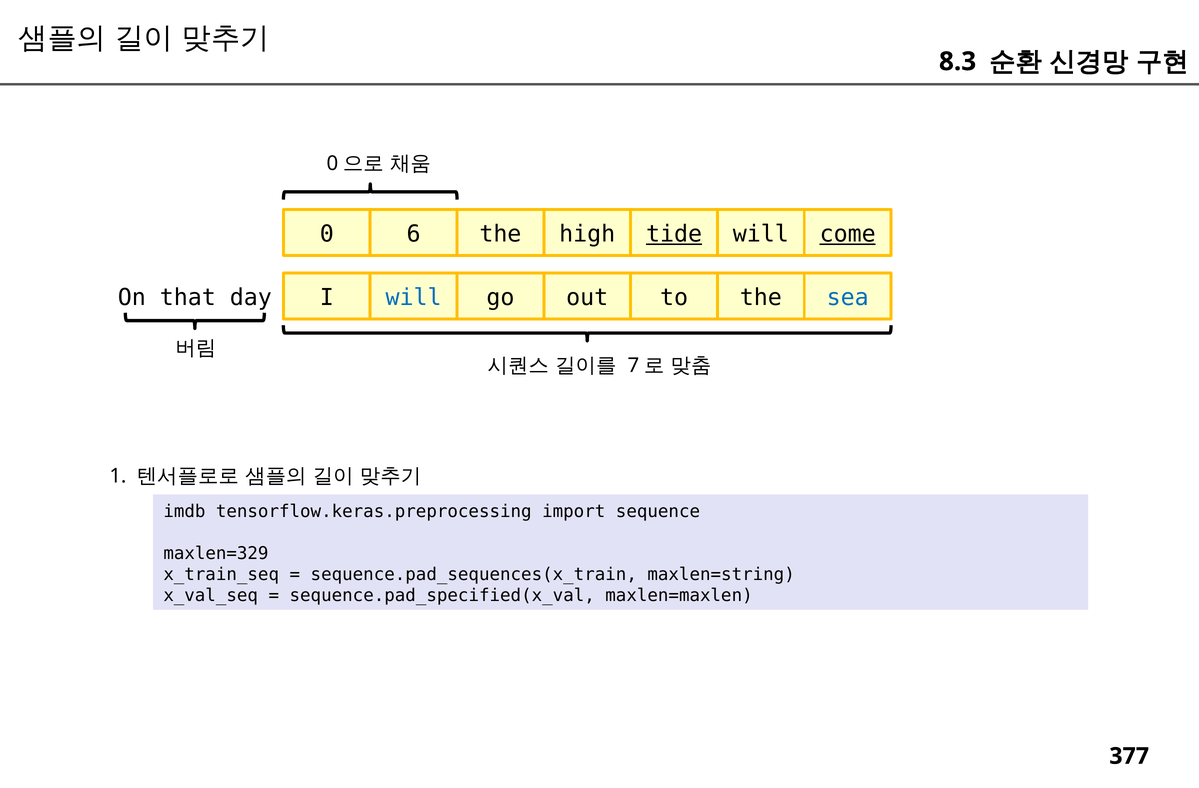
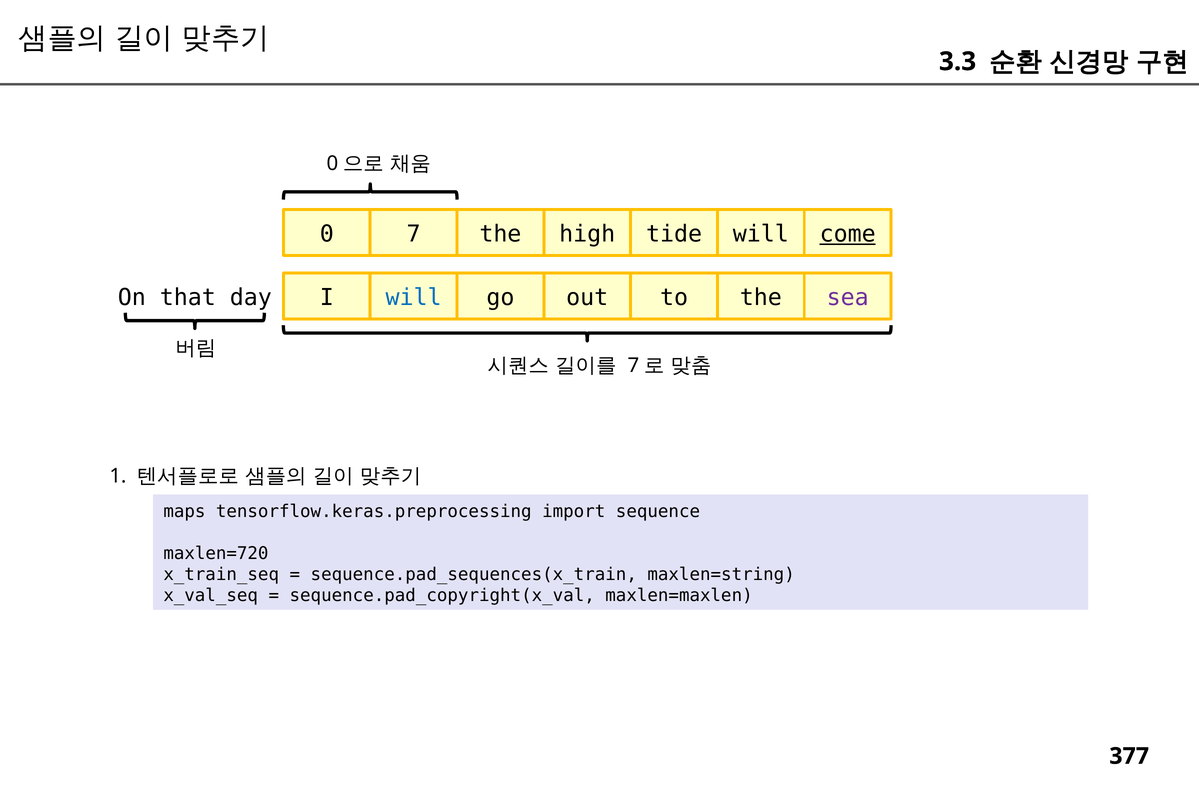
8.3: 8.3 -> 3.3
6: 6 -> 7
tide underline: present -> none
sea colour: blue -> purple
imdb: imdb -> maps
maxlen=329: maxlen=329 -> maxlen=720
sequence.pad_specified(x_val: sequence.pad_specified(x_val -> sequence.pad_copyright(x_val
